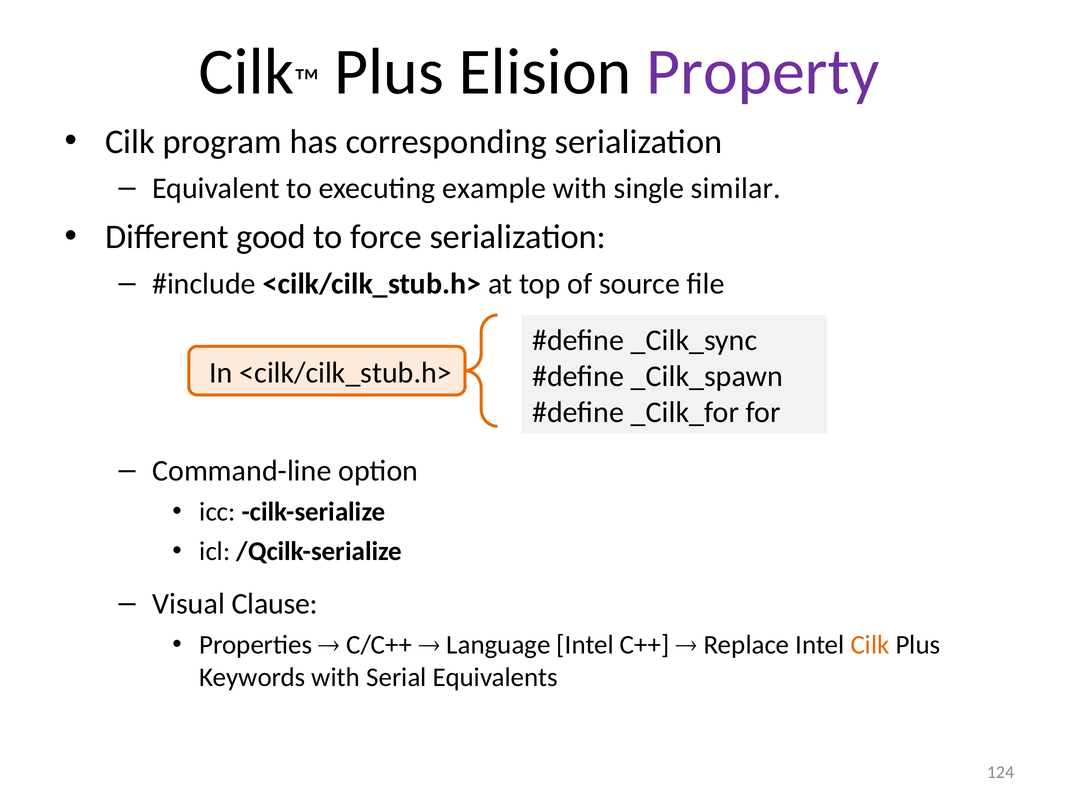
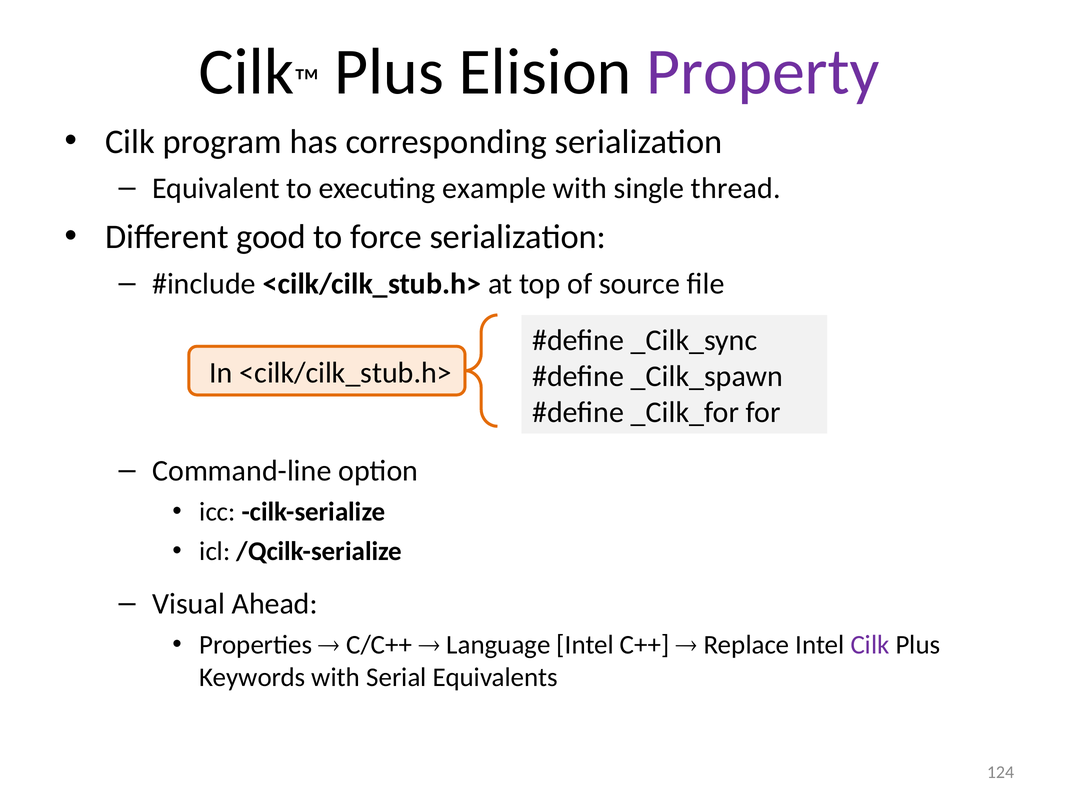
similar: similar -> thread
Clause: Clause -> Ahead
Cilk at (870, 645) colour: orange -> purple
